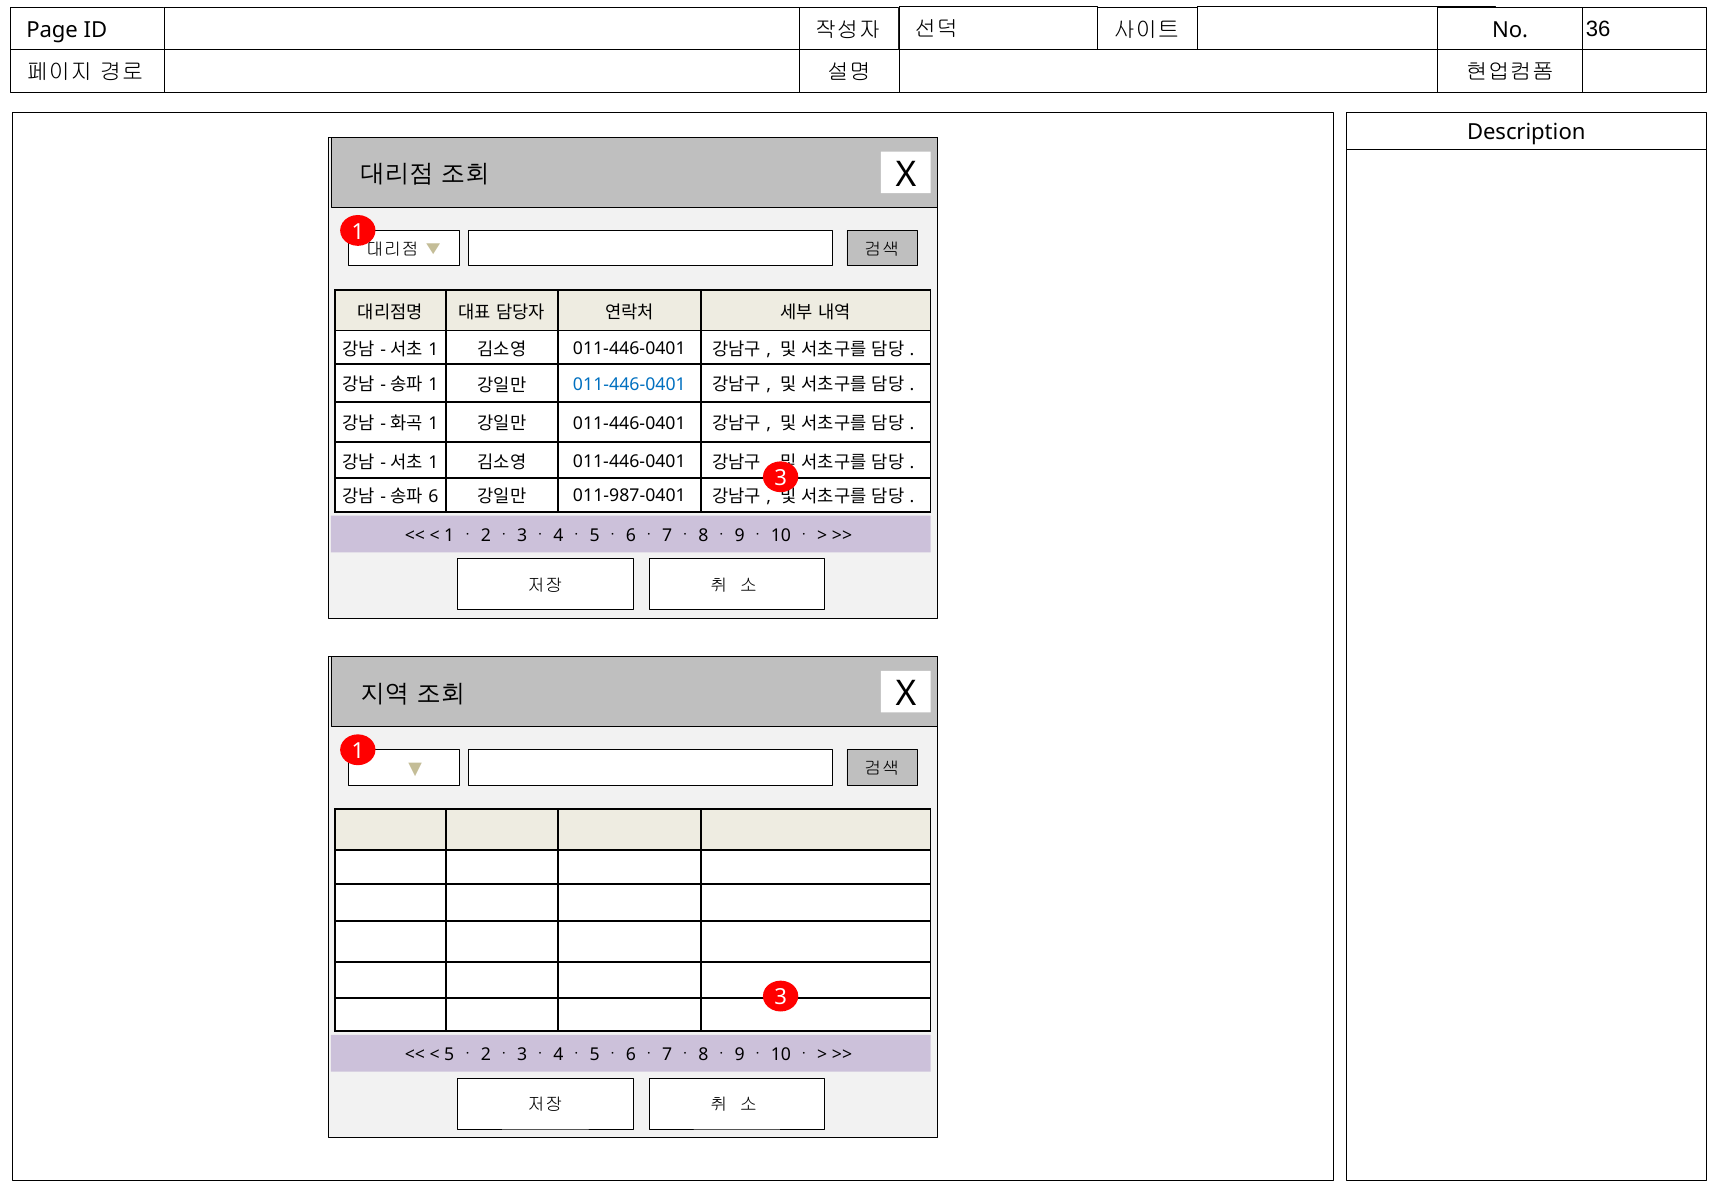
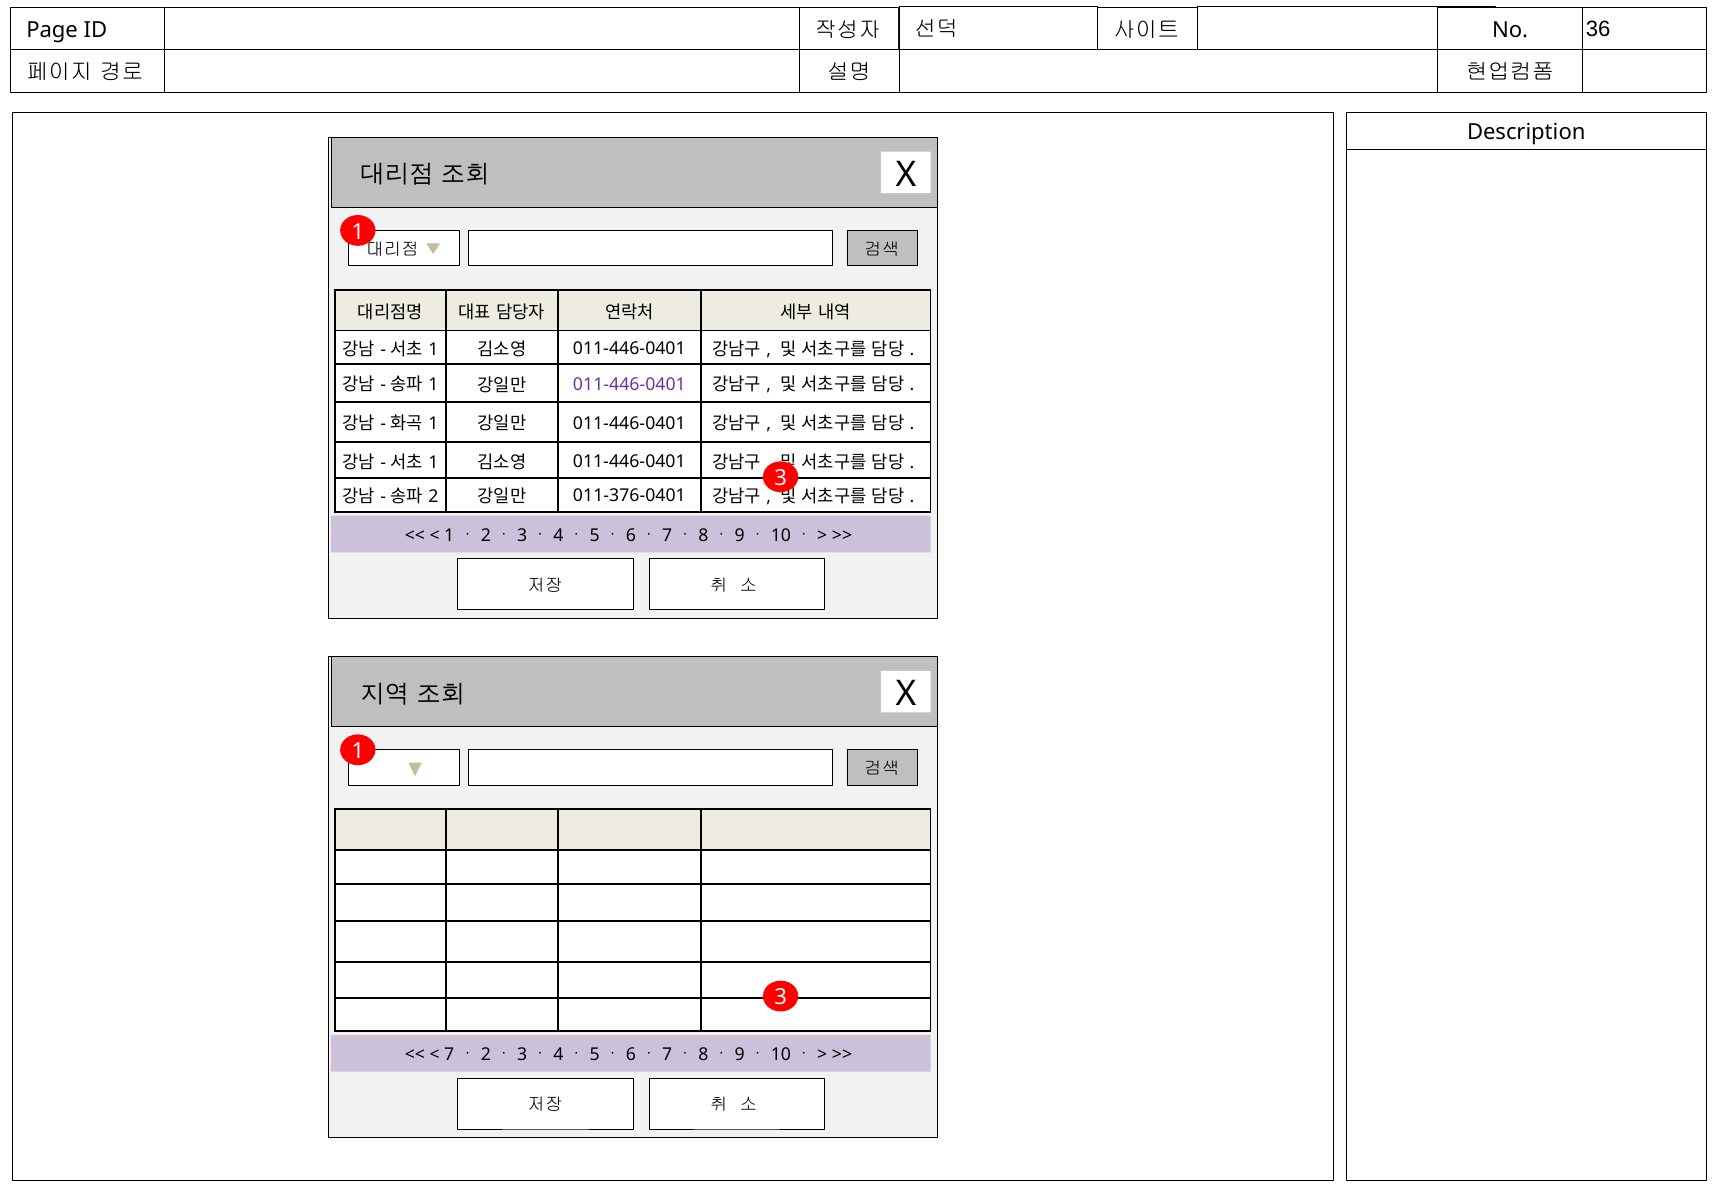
011-446-0401 at (629, 384) colour: blue -> purple
6: 6 -> 2
011-987-0401: 011-987-0401 -> 011-376-0401
5: 5 -> 7
